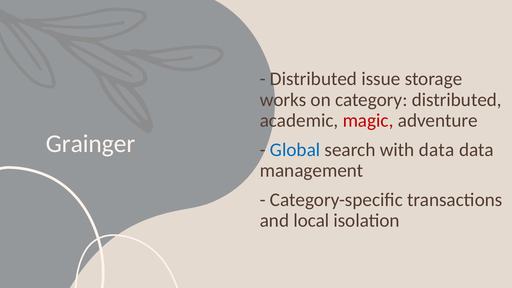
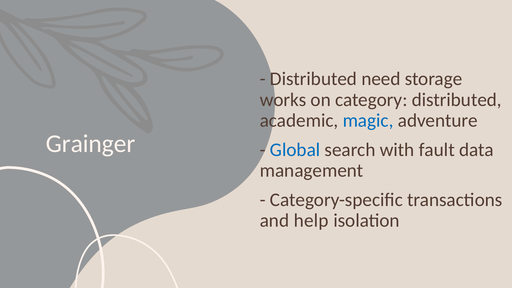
issue: issue -> need
magic colour: red -> blue
with data: data -> fault
local: local -> help
